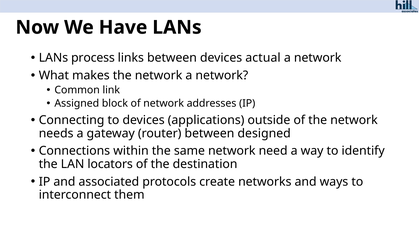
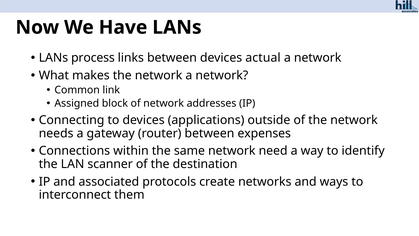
designed: designed -> expenses
locators: locators -> scanner
